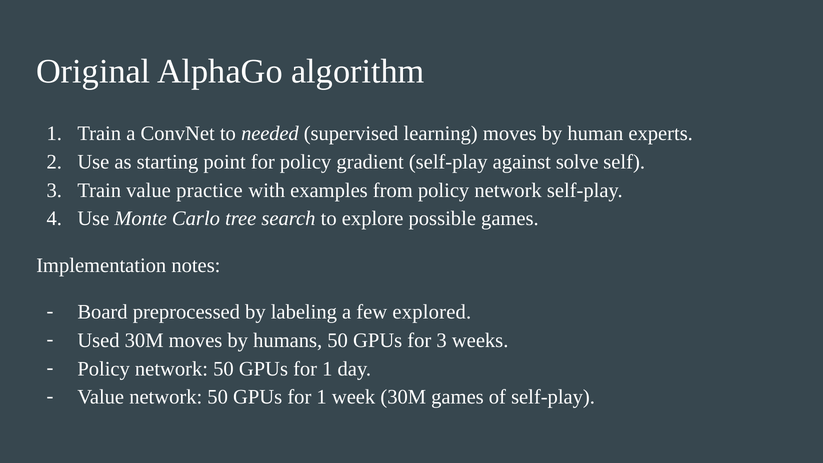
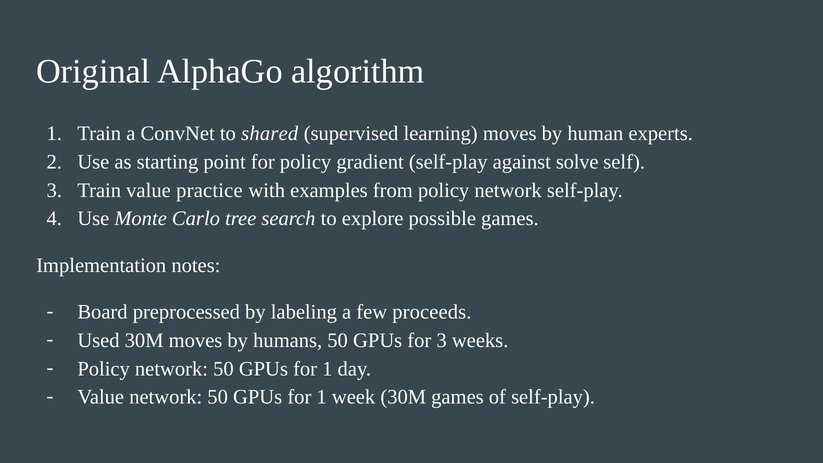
needed: needed -> shared
explored: explored -> proceeds
